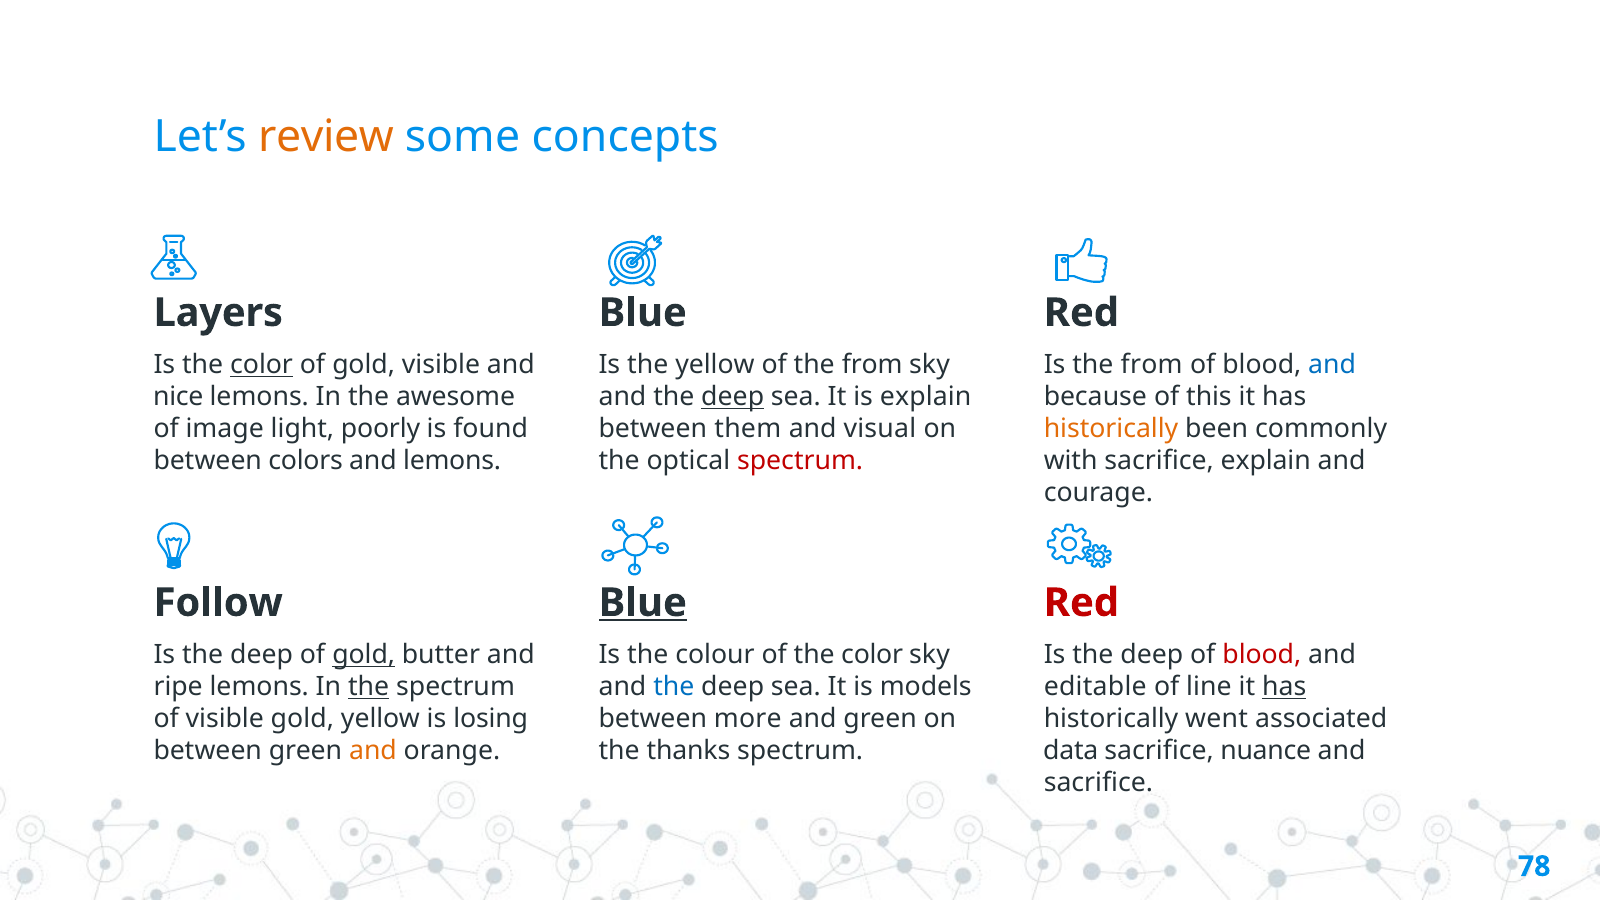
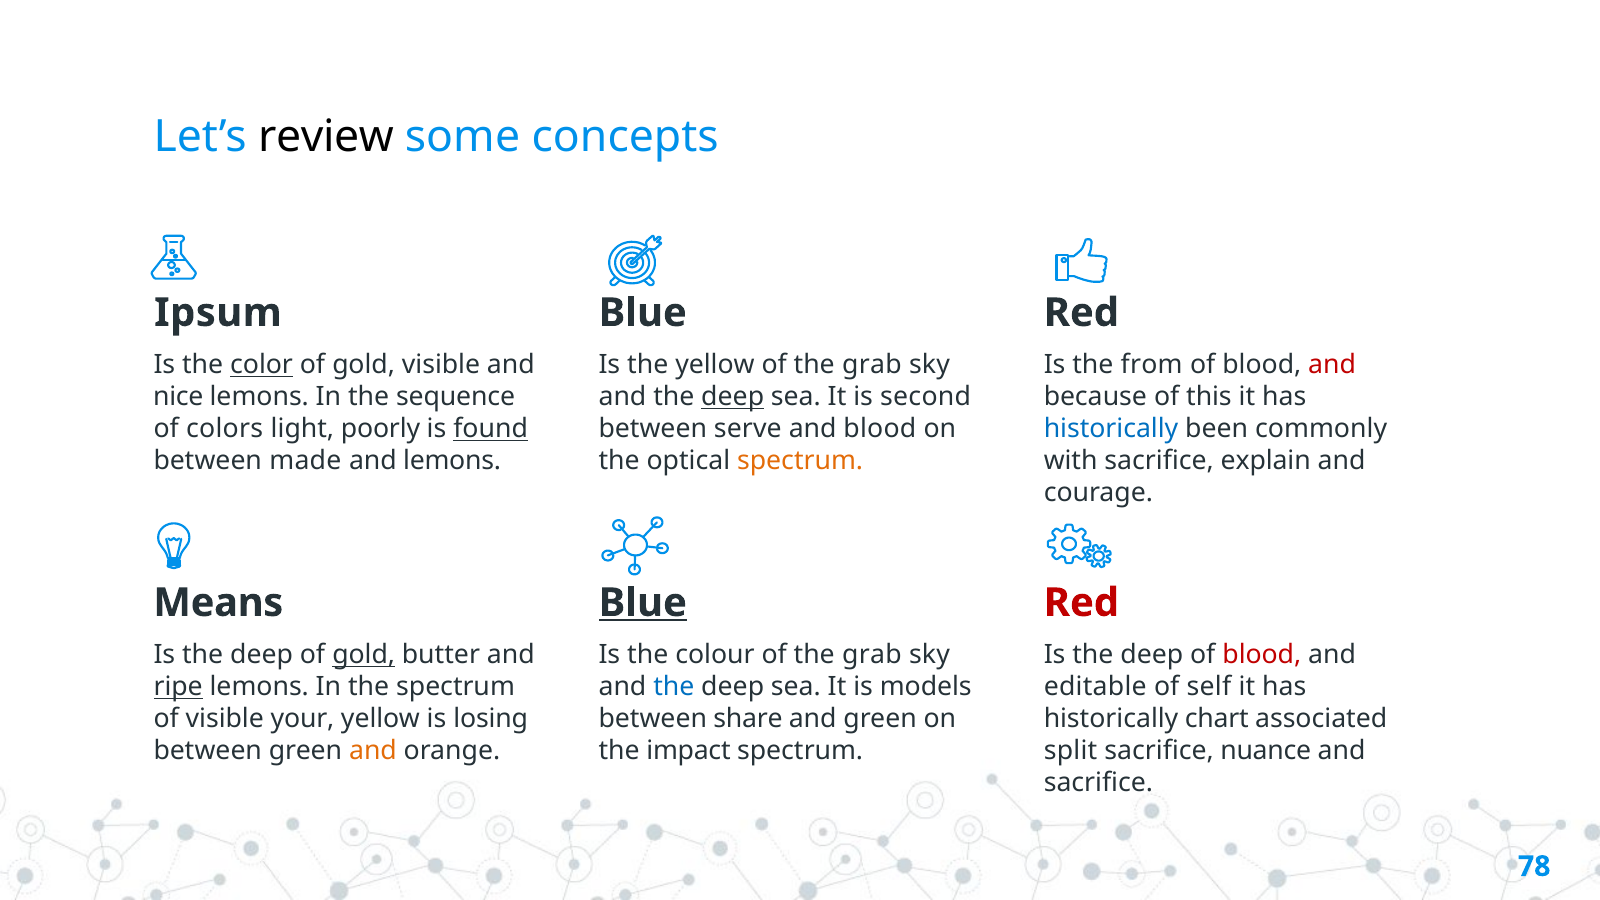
review colour: orange -> black
Layers: Layers -> Ipsum
from at (872, 365): from -> grab
and at (1332, 365) colour: blue -> red
awesome: awesome -> sequence
is explain: explain -> second
image: image -> colors
found underline: none -> present
them: them -> serve
and visual: visual -> blood
historically at (1111, 429) colour: orange -> blue
colors: colors -> made
spectrum at (800, 461) colour: red -> orange
Follow: Follow -> Means
colour of the color: color -> grab
ripe underline: none -> present
the at (369, 687) underline: present -> none
line: line -> self
has at (1284, 687) underline: present -> none
visible gold: gold -> your
more: more -> share
went: went -> chart
thanks: thanks -> impact
data: data -> split
